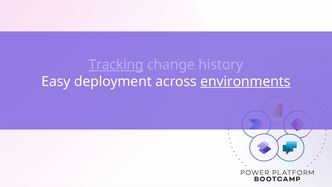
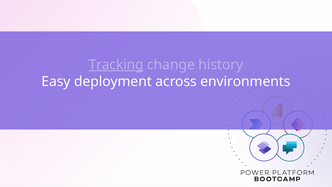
environments underline: present -> none
